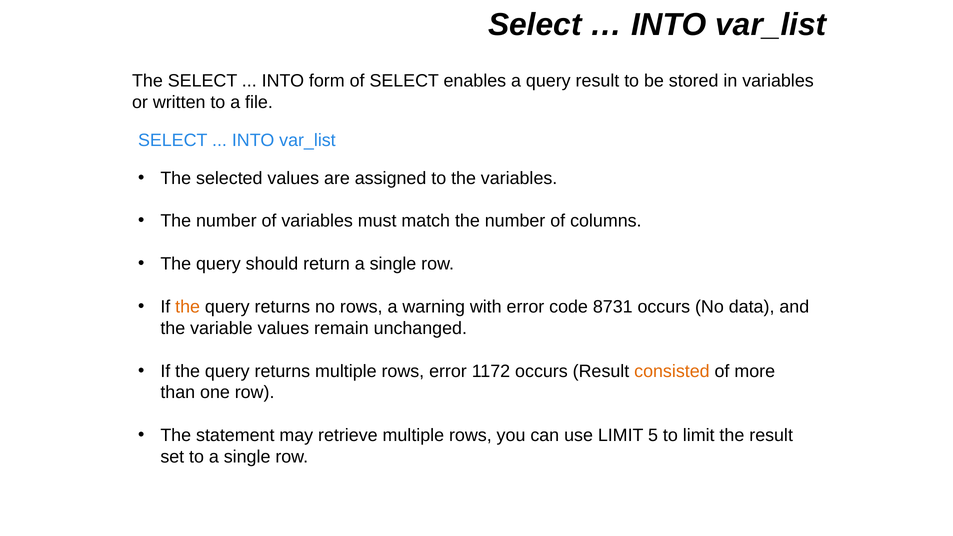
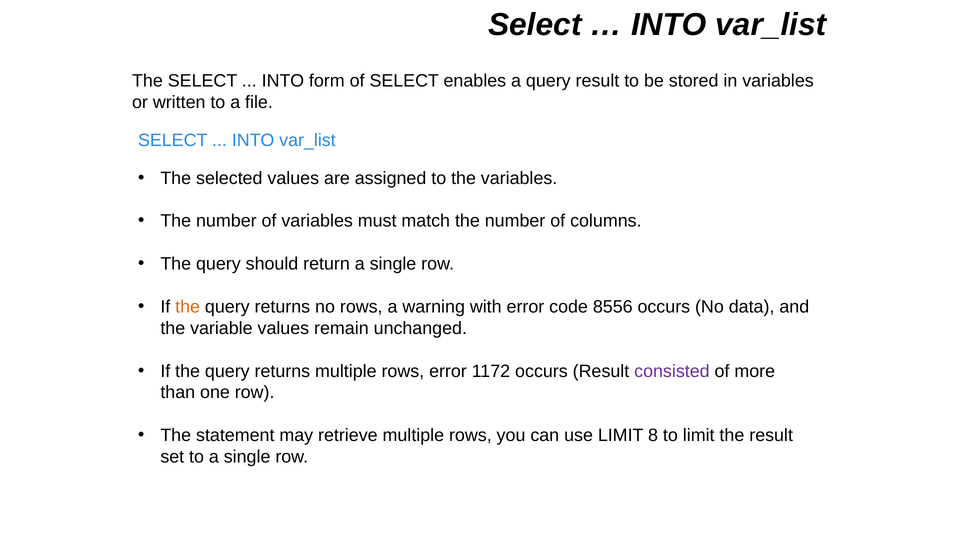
8731: 8731 -> 8556
consisted colour: orange -> purple
5: 5 -> 8
